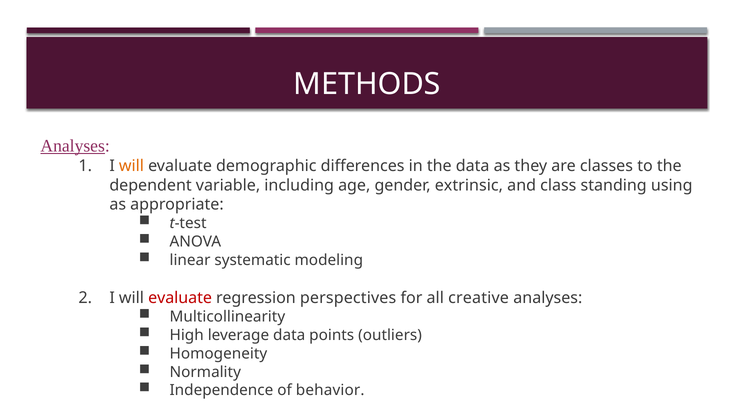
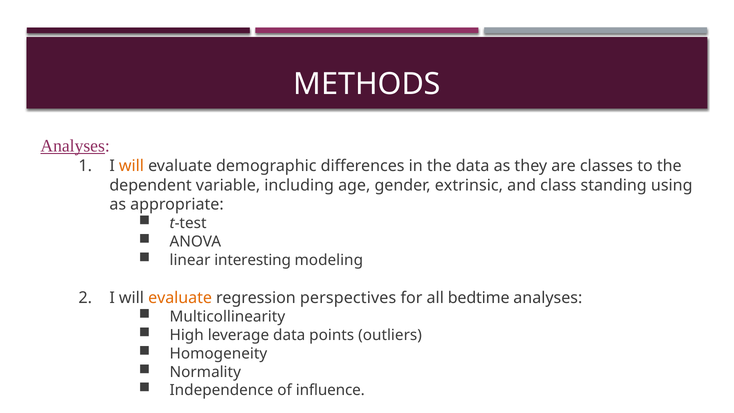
systematic: systematic -> interesting
evaluate at (180, 298) colour: red -> orange
creative: creative -> bedtime
behavior: behavior -> influence
